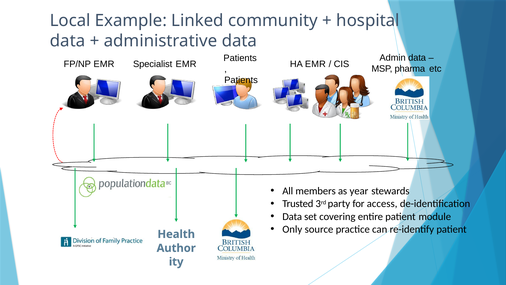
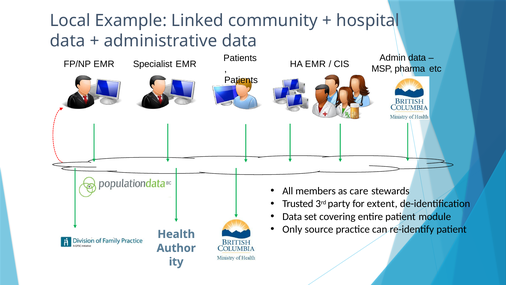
year: year -> care
access: access -> extent
